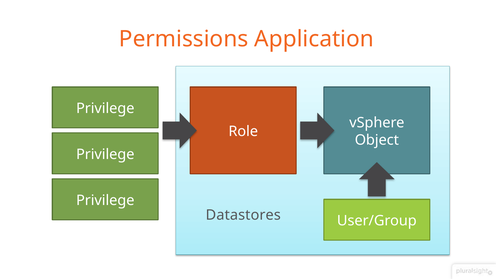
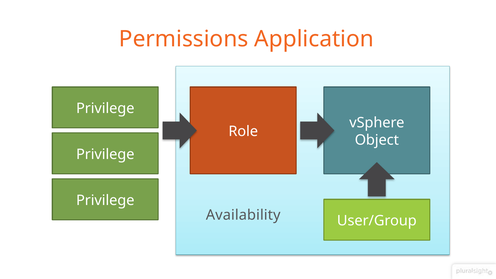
Datastores: Datastores -> Availability
